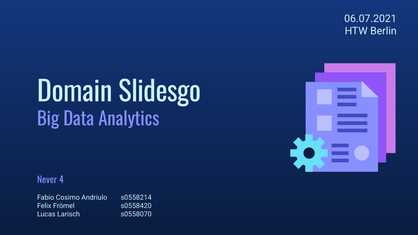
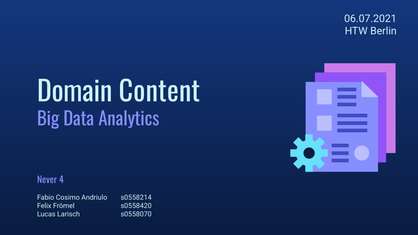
Slidesgo: Slidesgo -> Content
